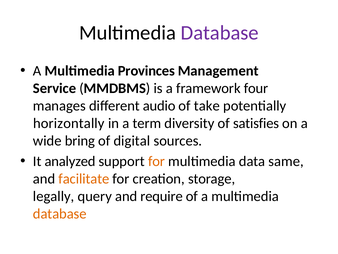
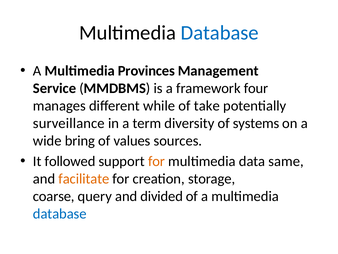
Database at (220, 33) colour: purple -> blue
audio: audio -> while
horizontally: horizontally -> surveillance
satisfies: satisfies -> systems
digital: digital -> values
analyzed: analyzed -> followed
legally: legally -> coarse
require: require -> divided
database at (60, 213) colour: orange -> blue
